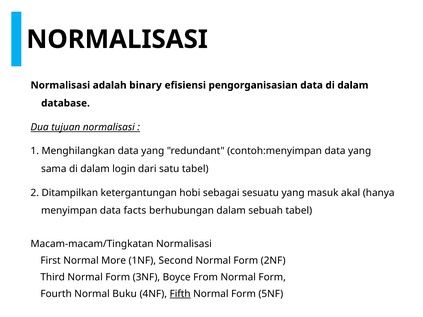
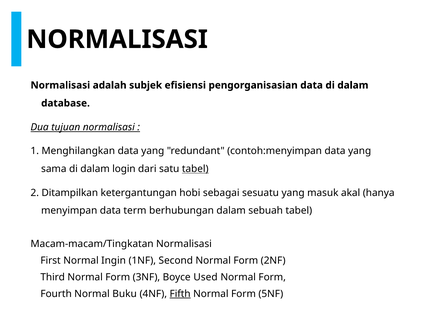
binary: binary -> subjek
tabel at (195, 169) underline: none -> present
facts: facts -> term
More: More -> Ingin
From: From -> Used
